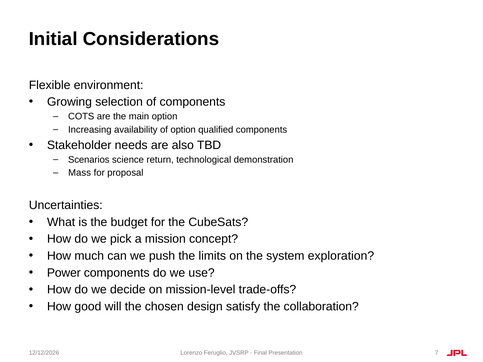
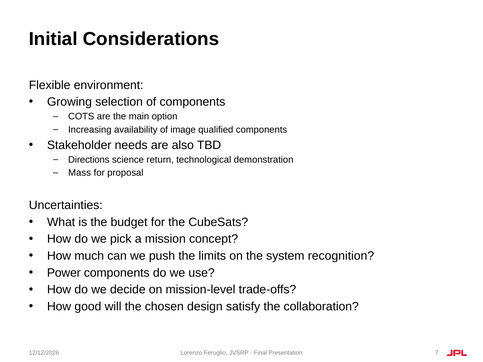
of option: option -> image
Scenarios: Scenarios -> Directions
exploration: exploration -> recognition
